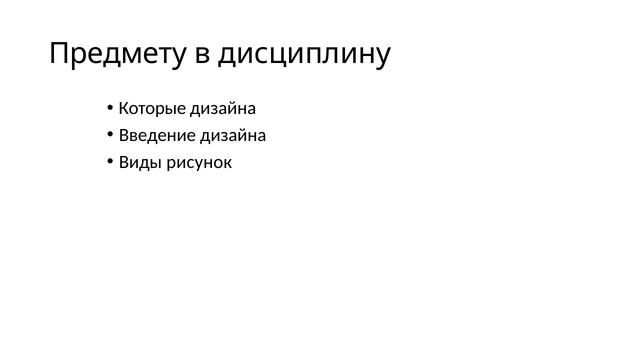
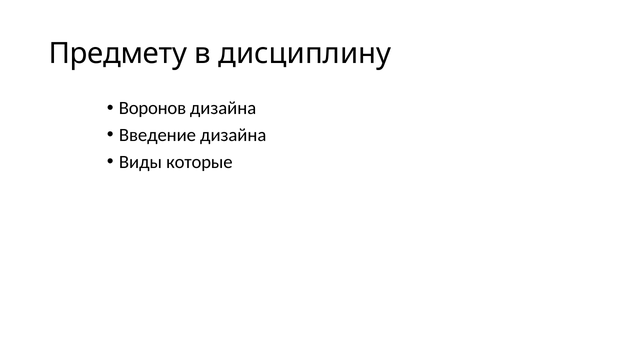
Которые: Которые -> Воронов
рисунок: рисунок -> которые
